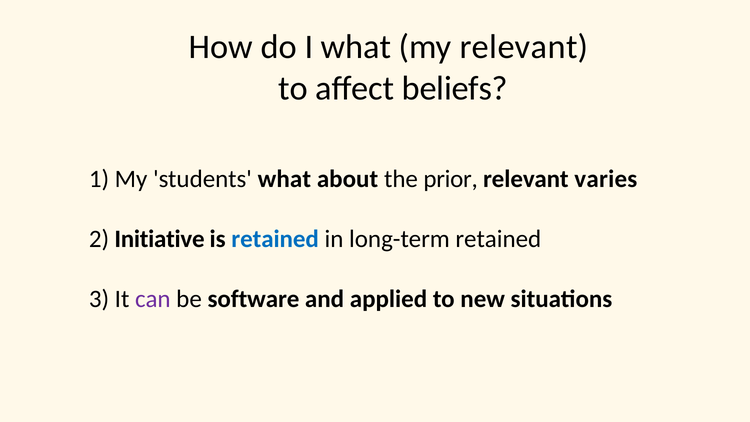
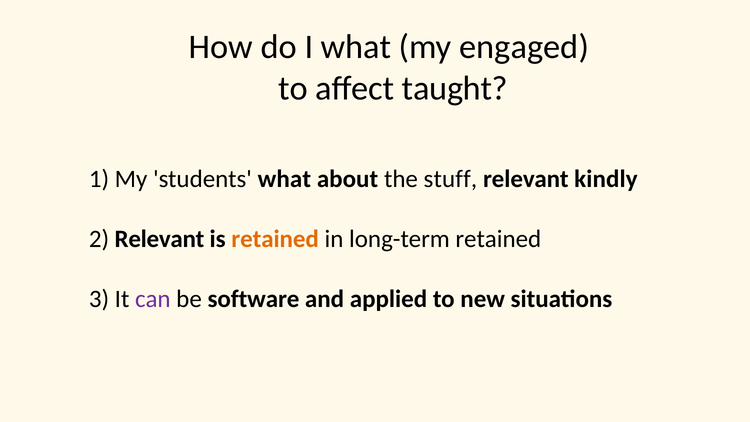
my relevant: relevant -> engaged
beliefs: beliefs -> taught
prior: prior -> stuff
varies: varies -> kindly
2 Initiative: Initiative -> Relevant
retained at (275, 239) colour: blue -> orange
